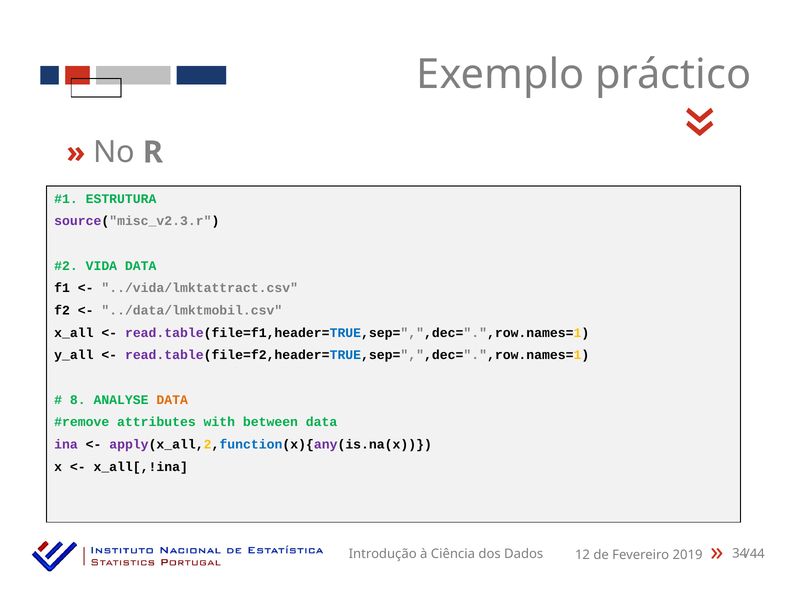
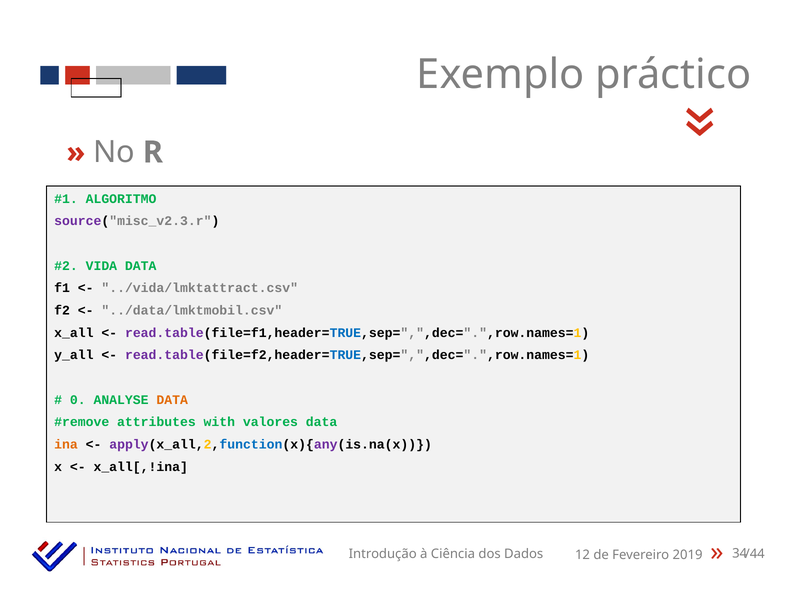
ESTRUTURA: ESTRUTURA -> ALGORITMO
8: 8 -> 0
between: between -> valores
ina colour: purple -> orange
